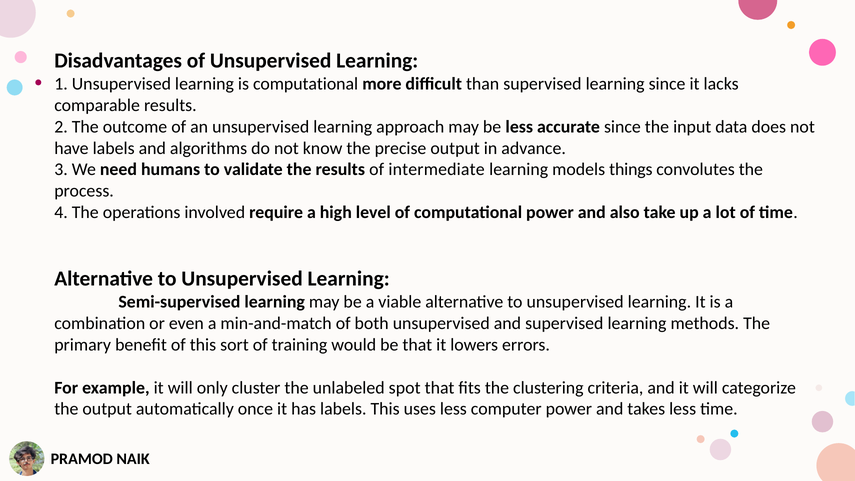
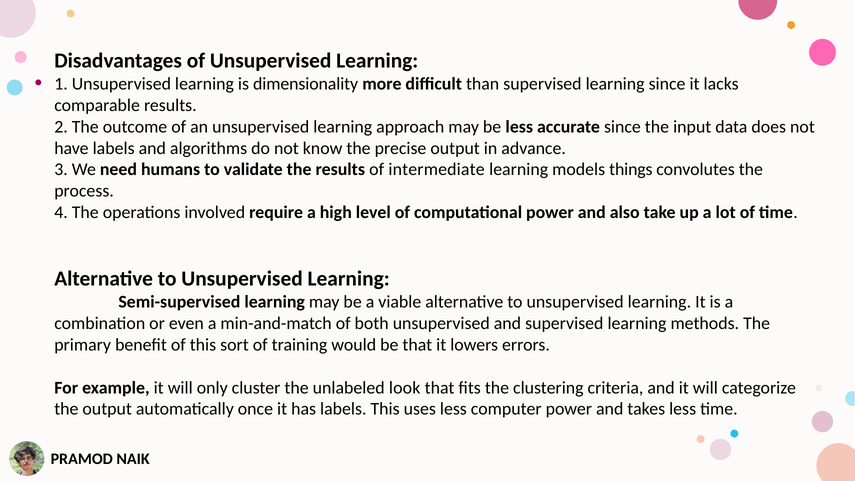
is computational: computational -> dimensionality
spot: spot -> look
